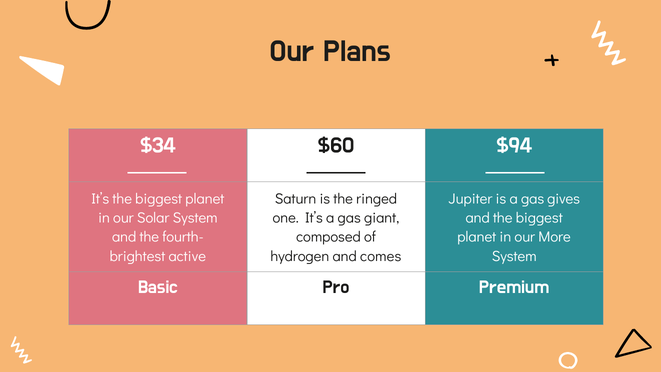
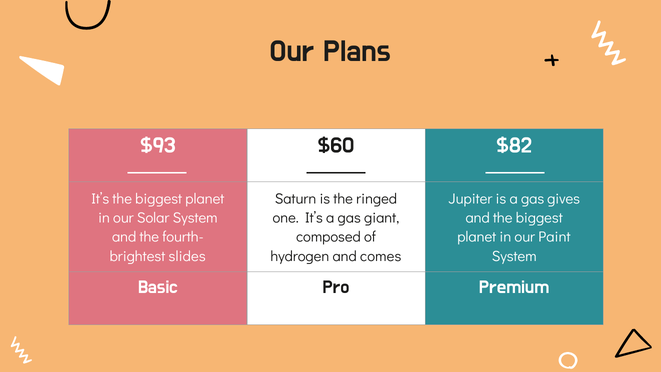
$34: $34 -> $93
$94: $94 -> $82
More: More -> Paint
active: active -> slides
